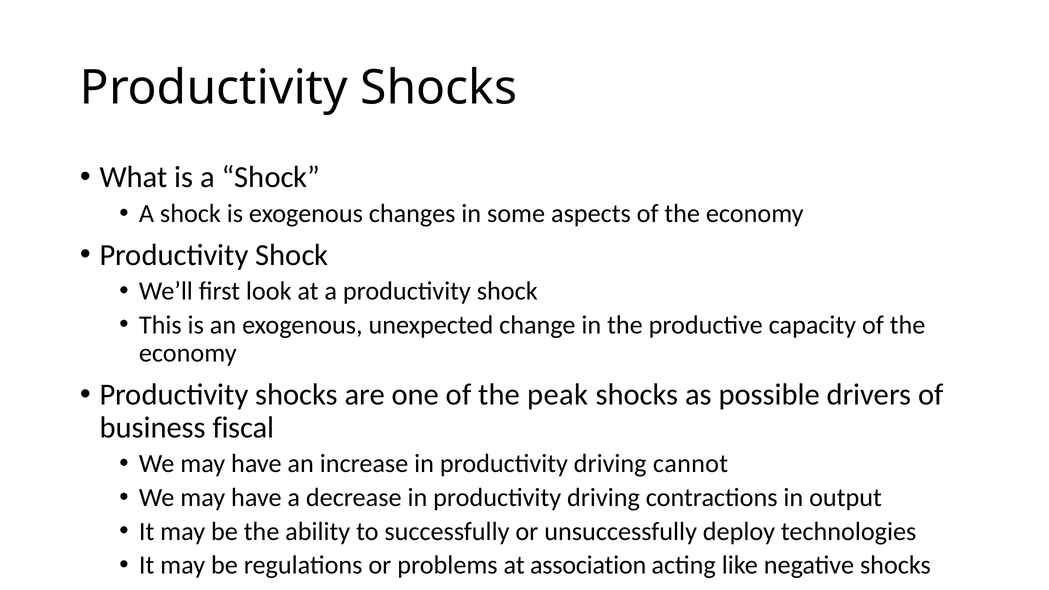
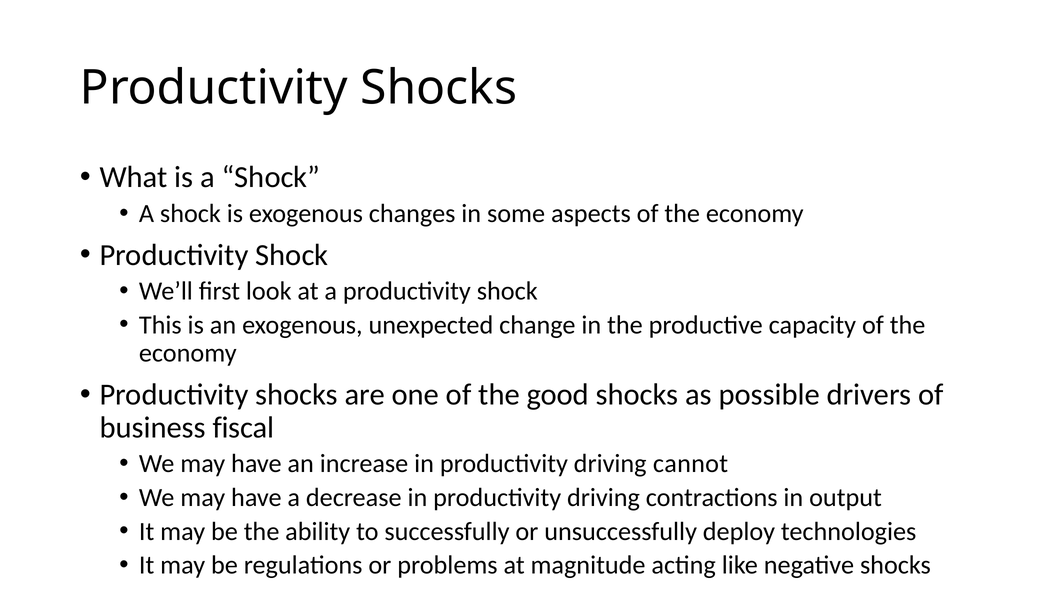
peak: peak -> good
association: association -> magnitude
